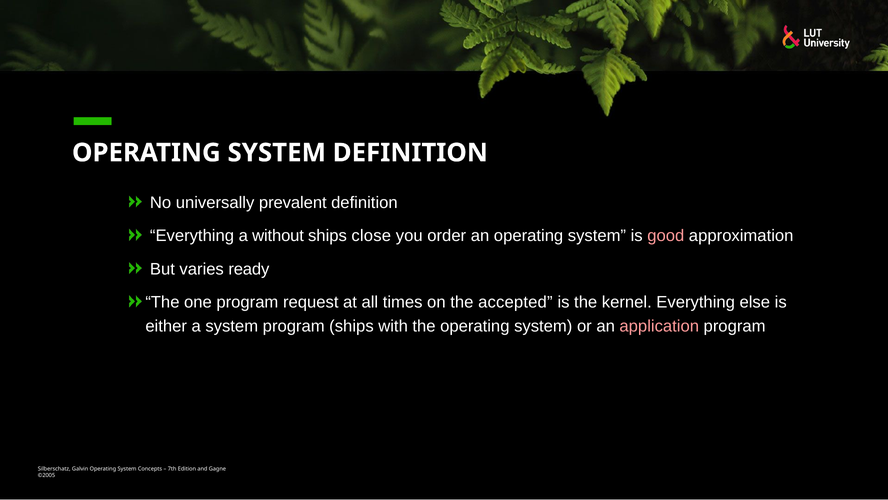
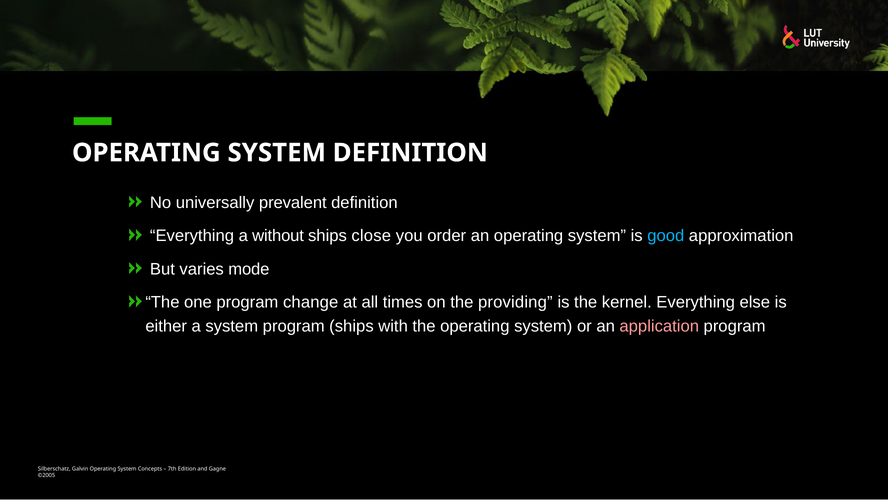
good colour: pink -> light blue
ready: ready -> mode
request: request -> change
accepted: accepted -> providing
